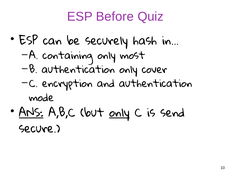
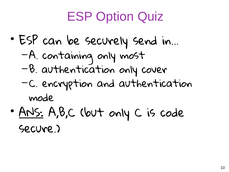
Before: Before -> Option
hash: hash -> send
only at (119, 113) underline: present -> none
send: send -> code
